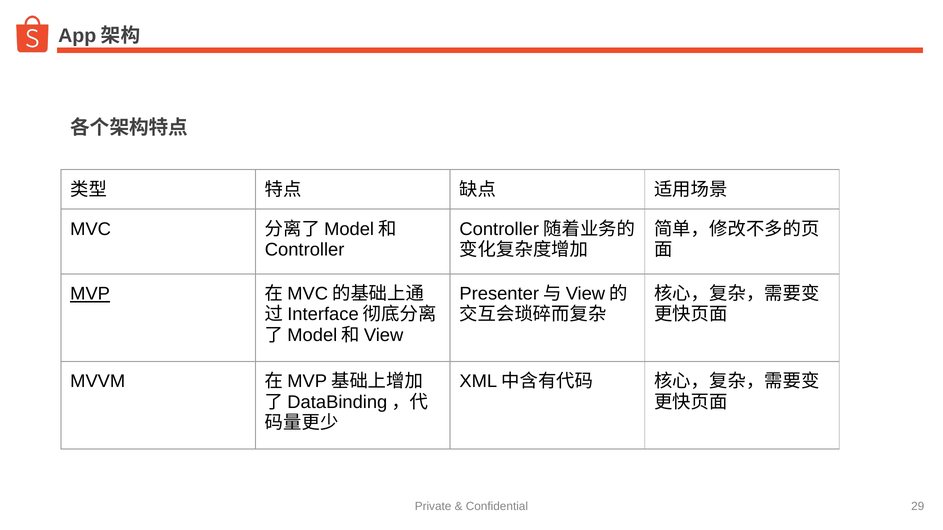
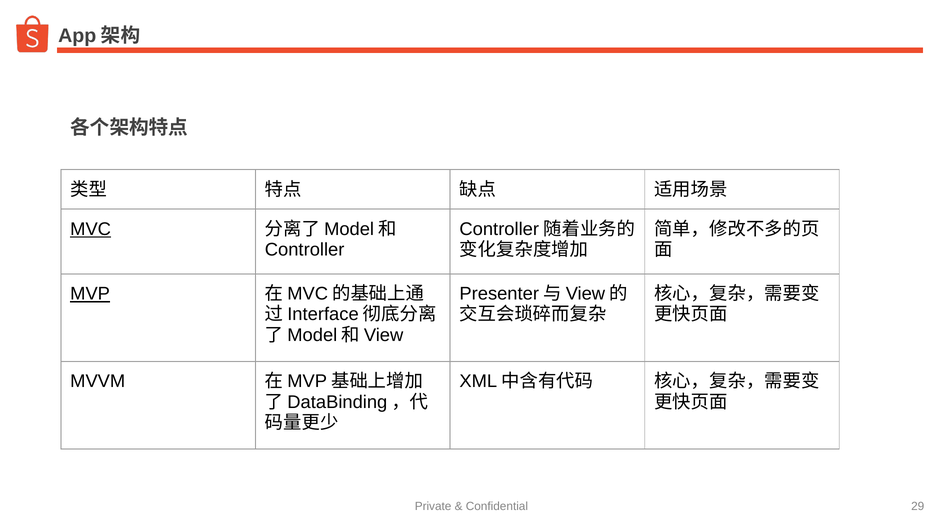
MVC underline: none -> present
